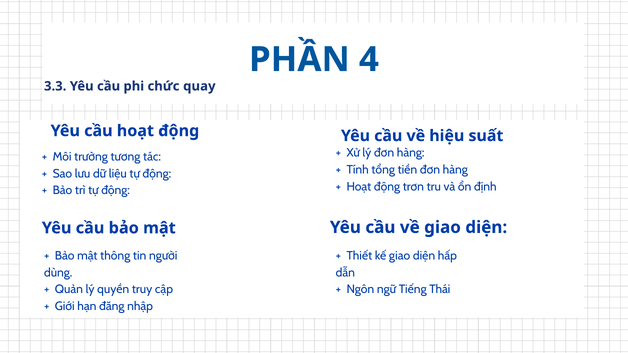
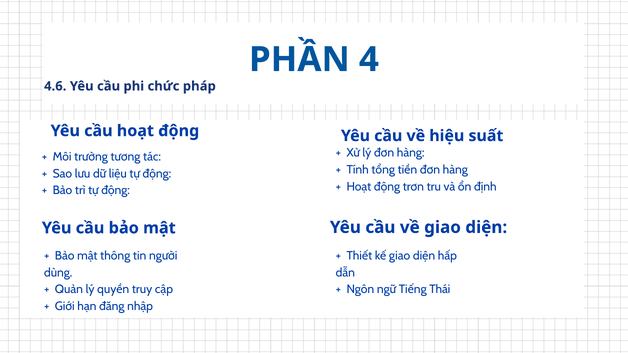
3.3: 3.3 -> 4.6
quay: quay -> pháp
